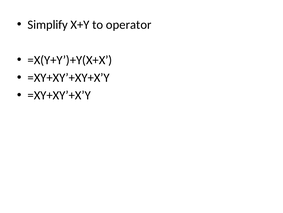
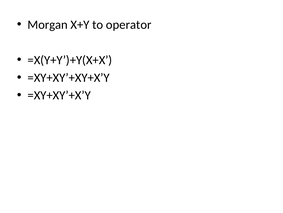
Simplify: Simplify -> Morgan
